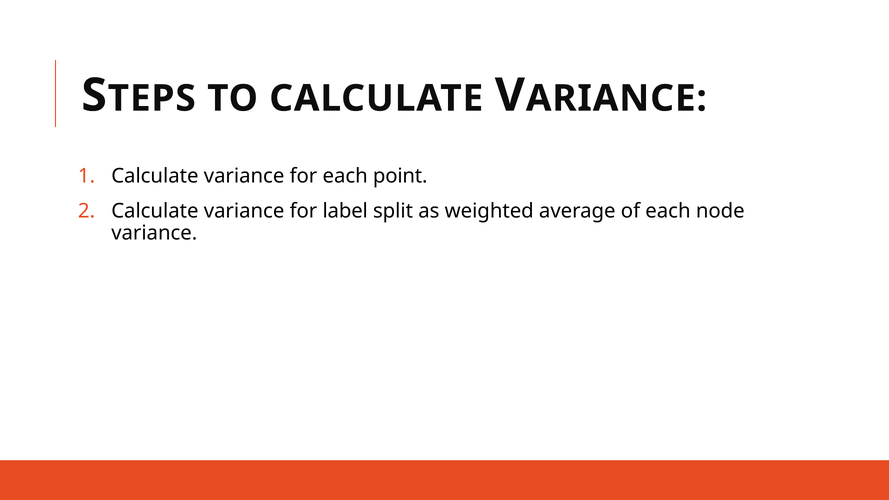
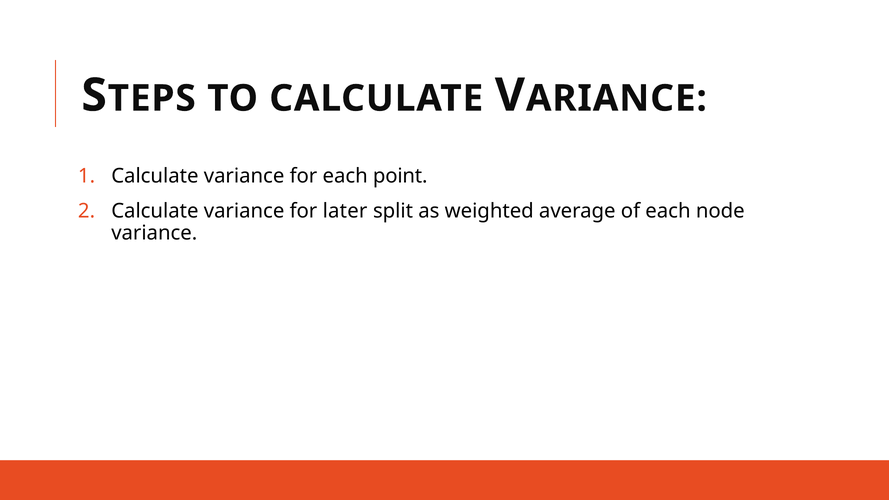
label: label -> later
